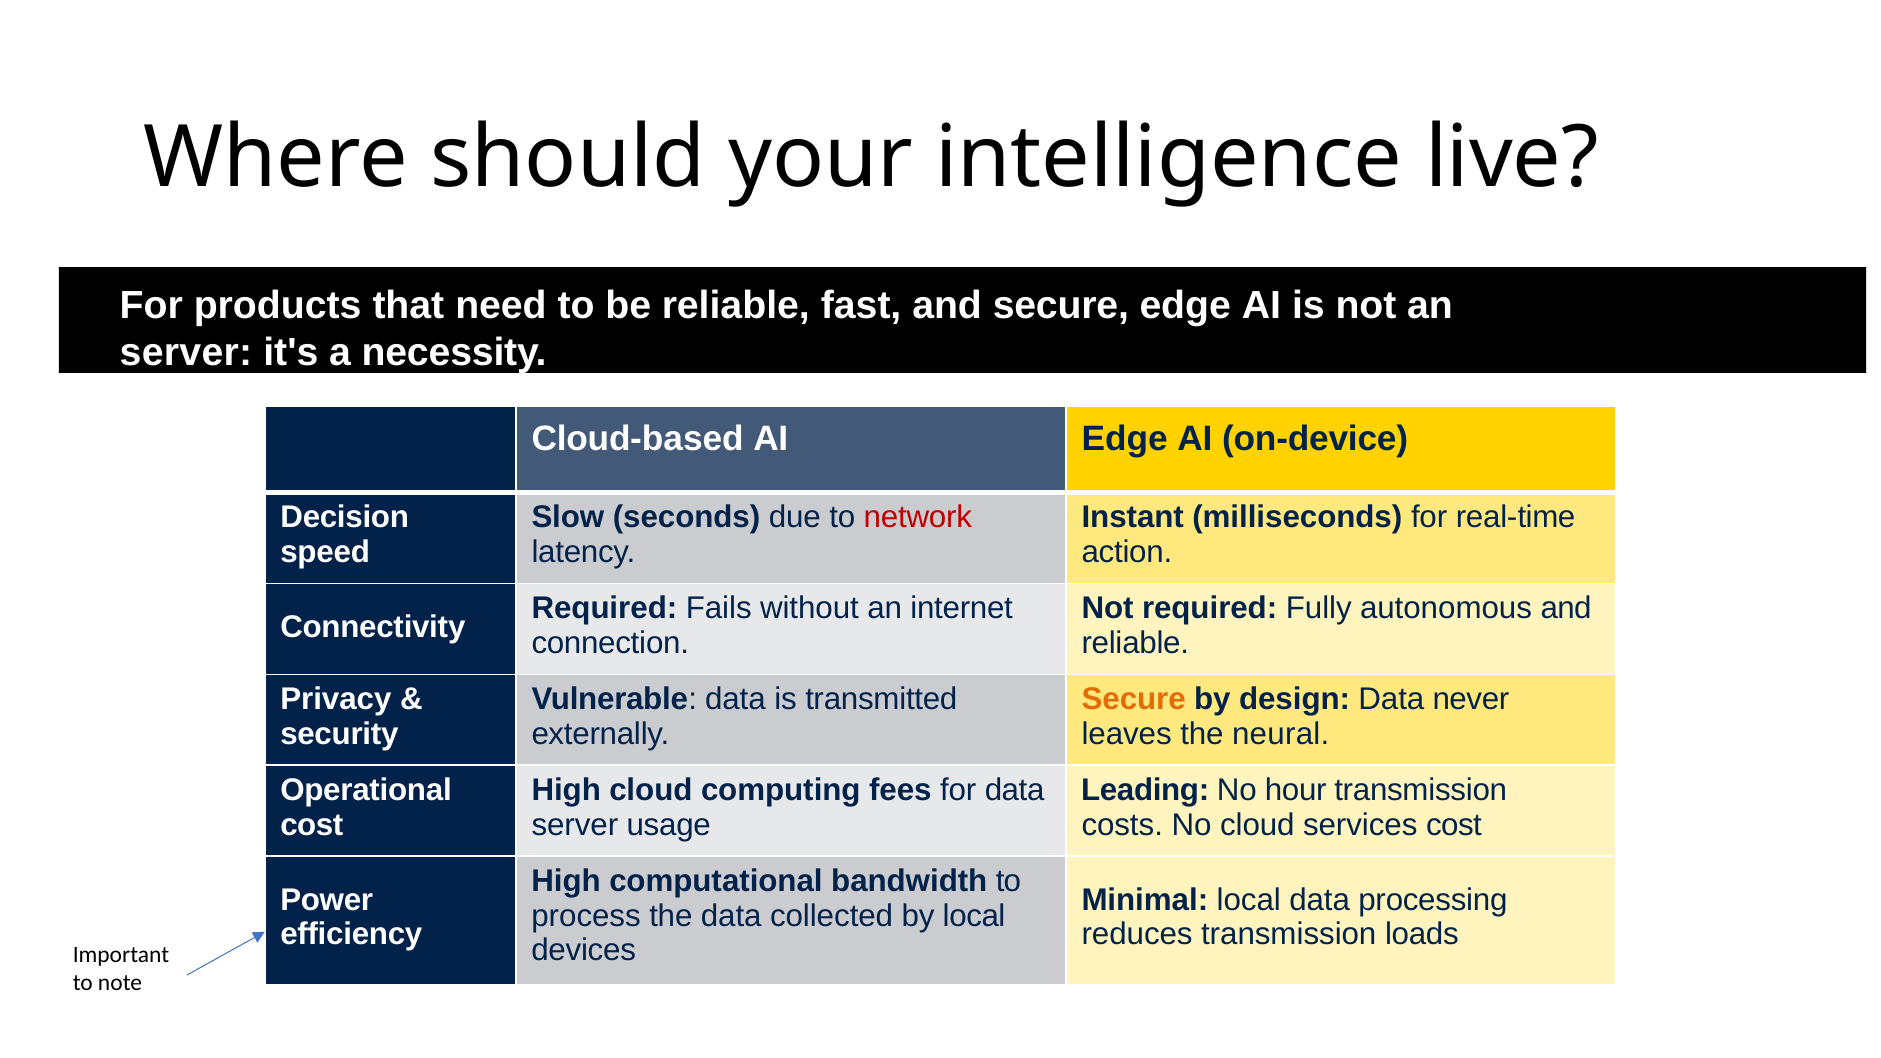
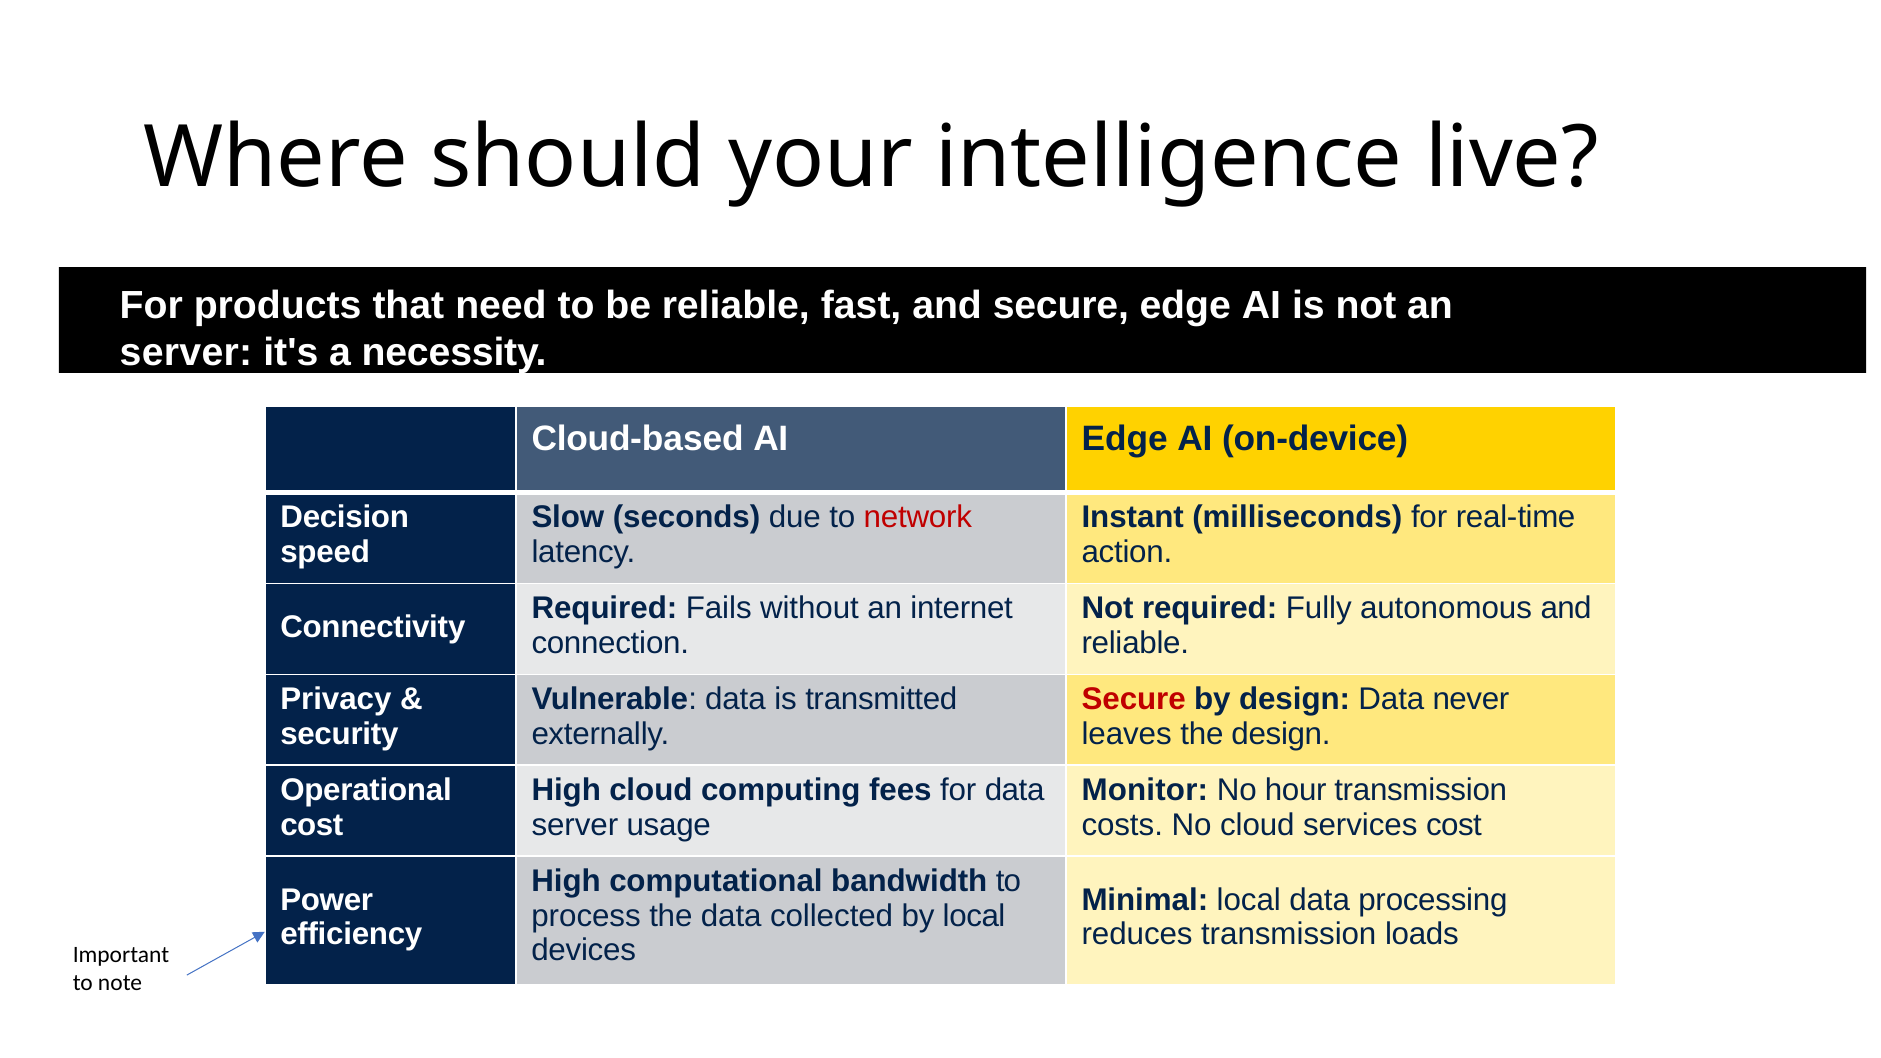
Secure at (1134, 699) colour: orange -> red
the neural: neural -> design
Leading: Leading -> Monitor
